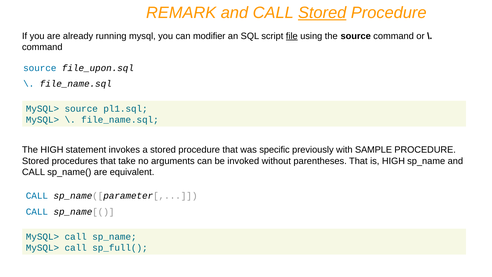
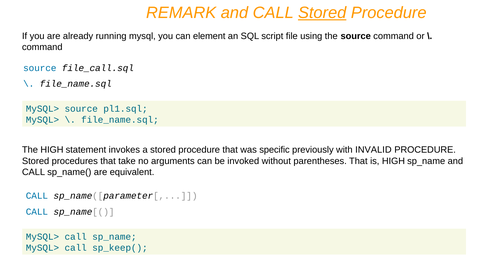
modifier: modifier -> element
file underline: present -> none
file_upon.sql: file_upon.sql -> file_call.sql
SAMPLE: SAMPLE -> INVALID
sp_full(: sp_full( -> sp_keep(
